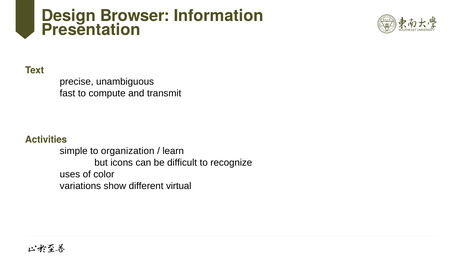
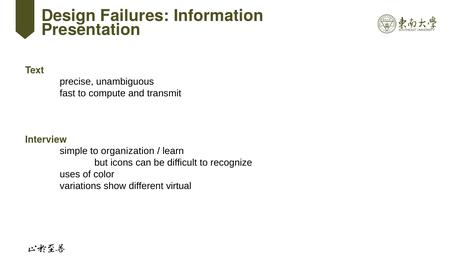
Browser: Browser -> Failures
Activities: Activities -> Interview
